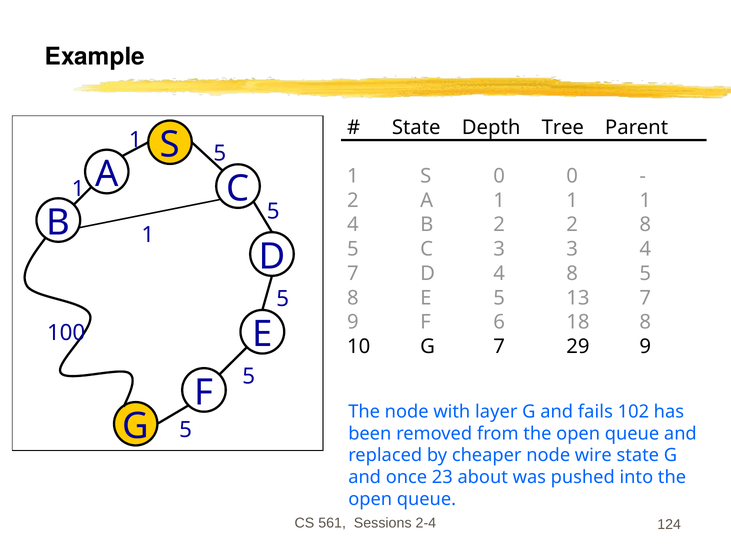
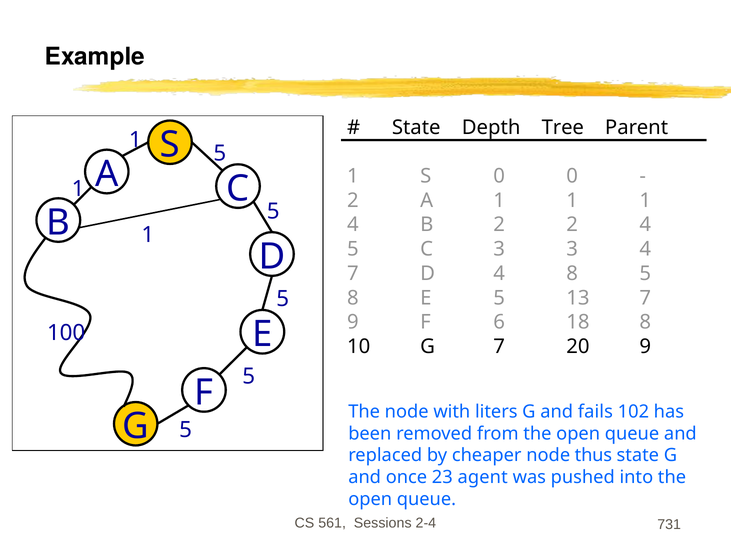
2 8: 8 -> 4
29: 29 -> 20
layer: layer -> liters
wire: wire -> thus
about: about -> agent
124: 124 -> 731
